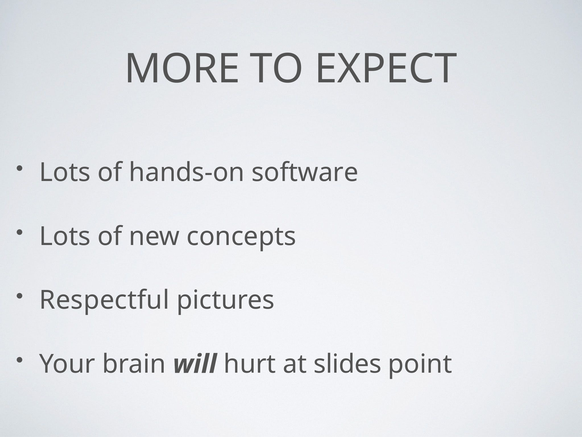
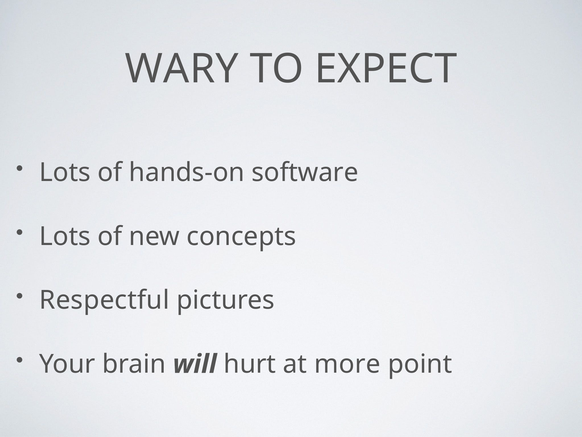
MORE: MORE -> WARY
slides: slides -> more
